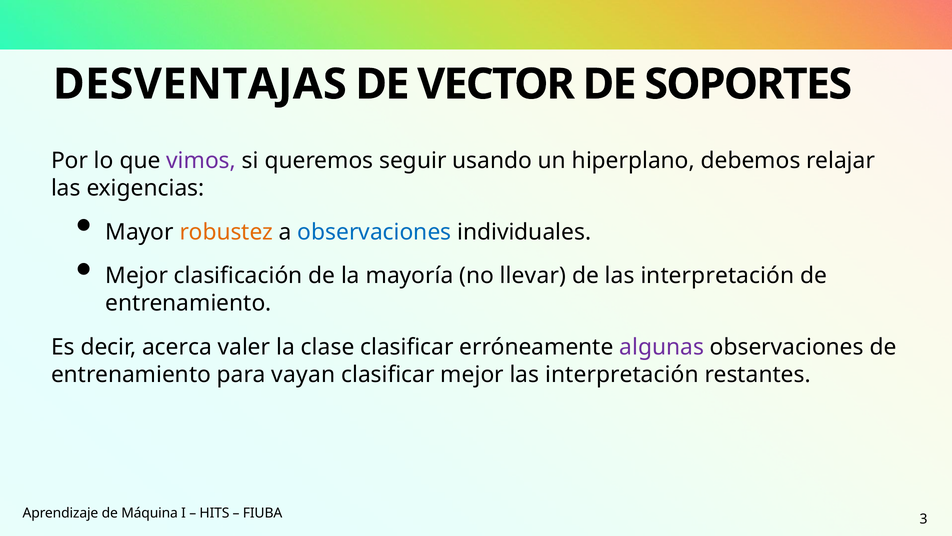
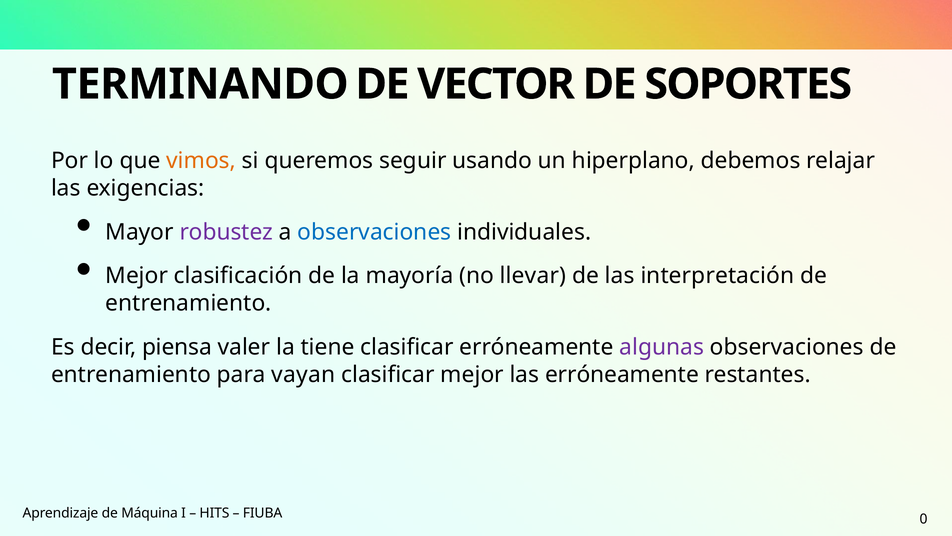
DESVENTAJAS: DESVENTAJAS -> TERMINANDO
vimos colour: purple -> orange
robustez colour: orange -> purple
acerca: acerca -> piensa
clase: clase -> tiene
mejor las interpretación: interpretación -> erróneamente
3: 3 -> 0
